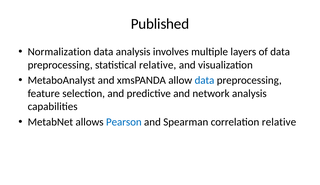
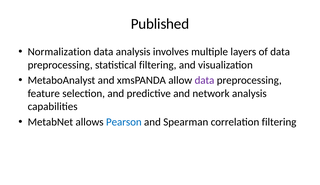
statistical relative: relative -> filtering
data at (204, 80) colour: blue -> purple
correlation relative: relative -> filtering
